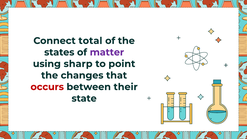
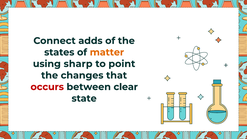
total: total -> adds
matter colour: purple -> orange
their: their -> clear
